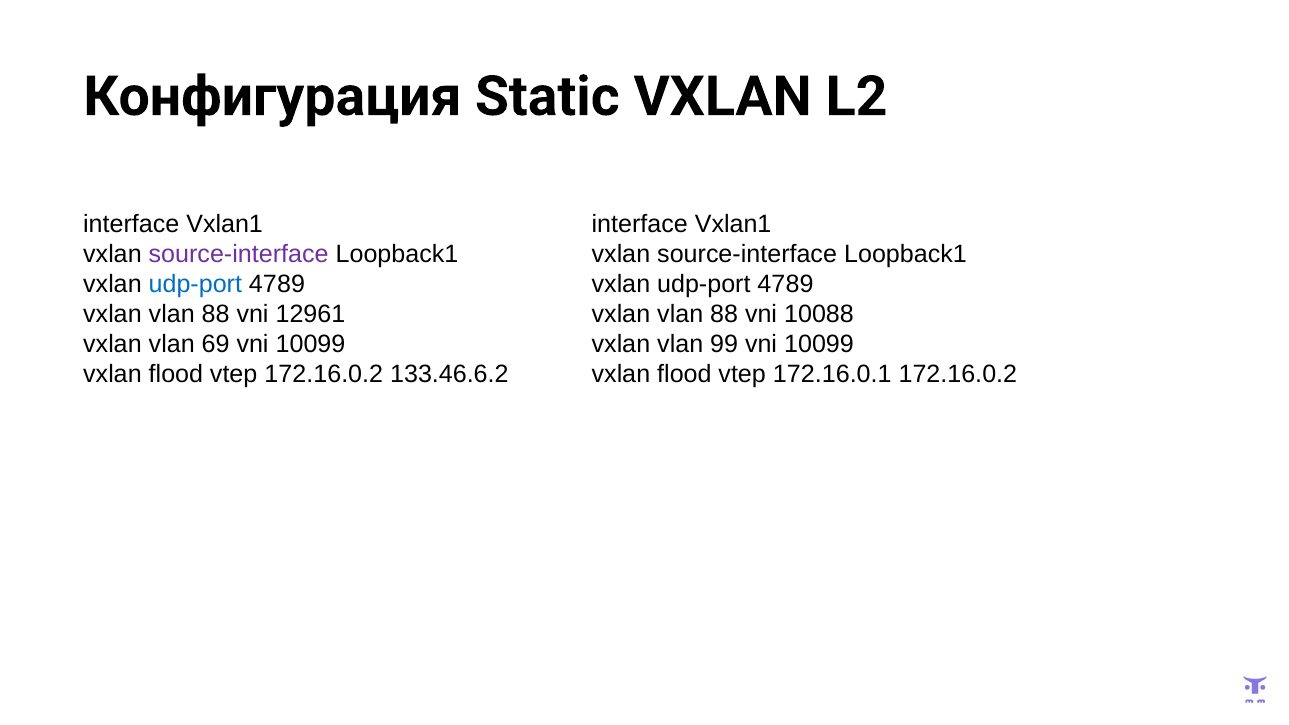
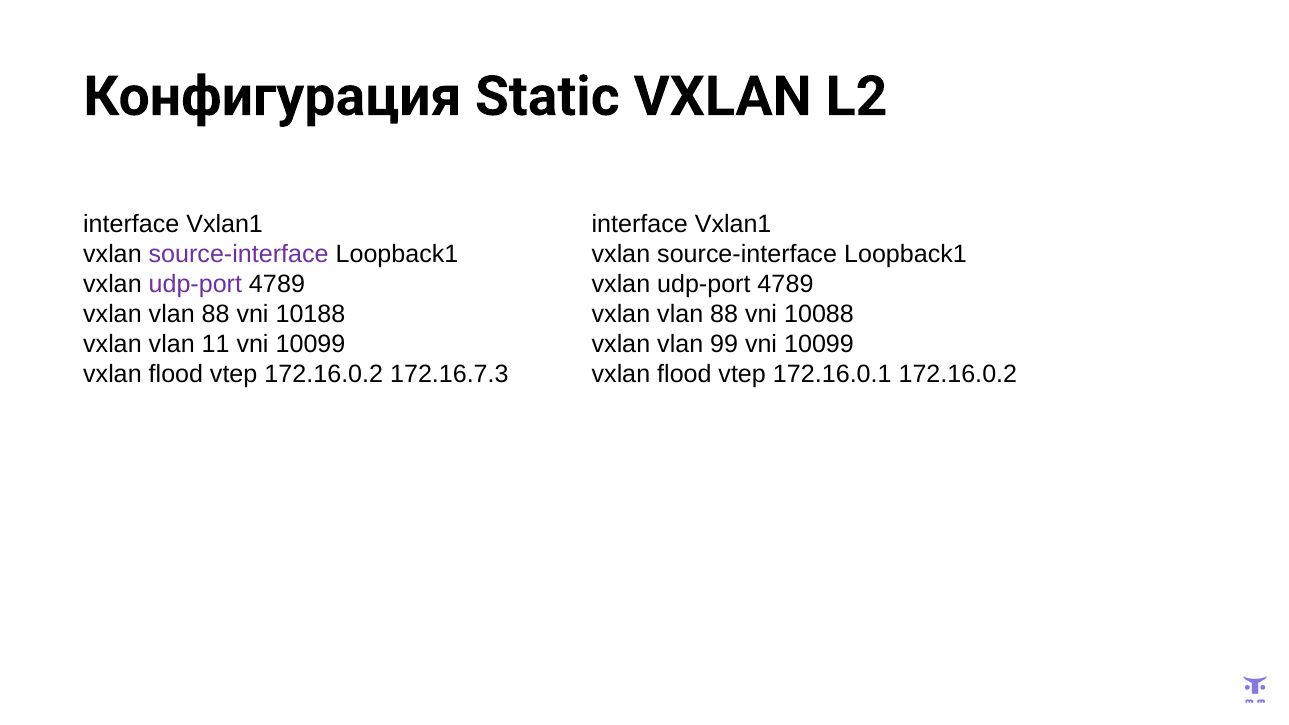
udp-port at (195, 284) colour: blue -> purple
12961: 12961 -> 10188
69: 69 -> 11
133.46.6.2: 133.46.6.2 -> 172.16.7.3
